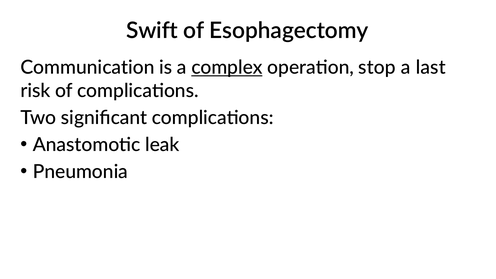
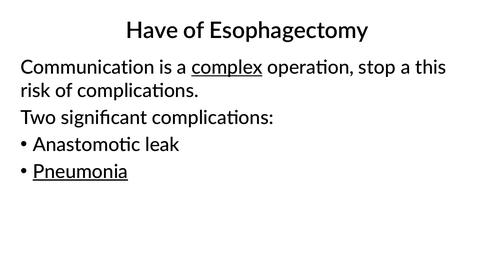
Swift: Swift -> Have
last: last -> this
Pneumonia underline: none -> present
